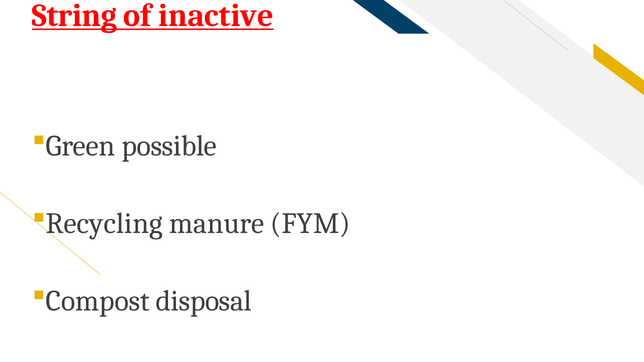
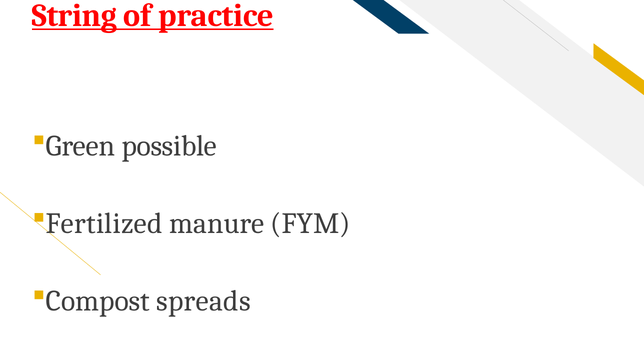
inactive: inactive -> practice
Recycling: Recycling -> Fertilized
disposal: disposal -> spreads
